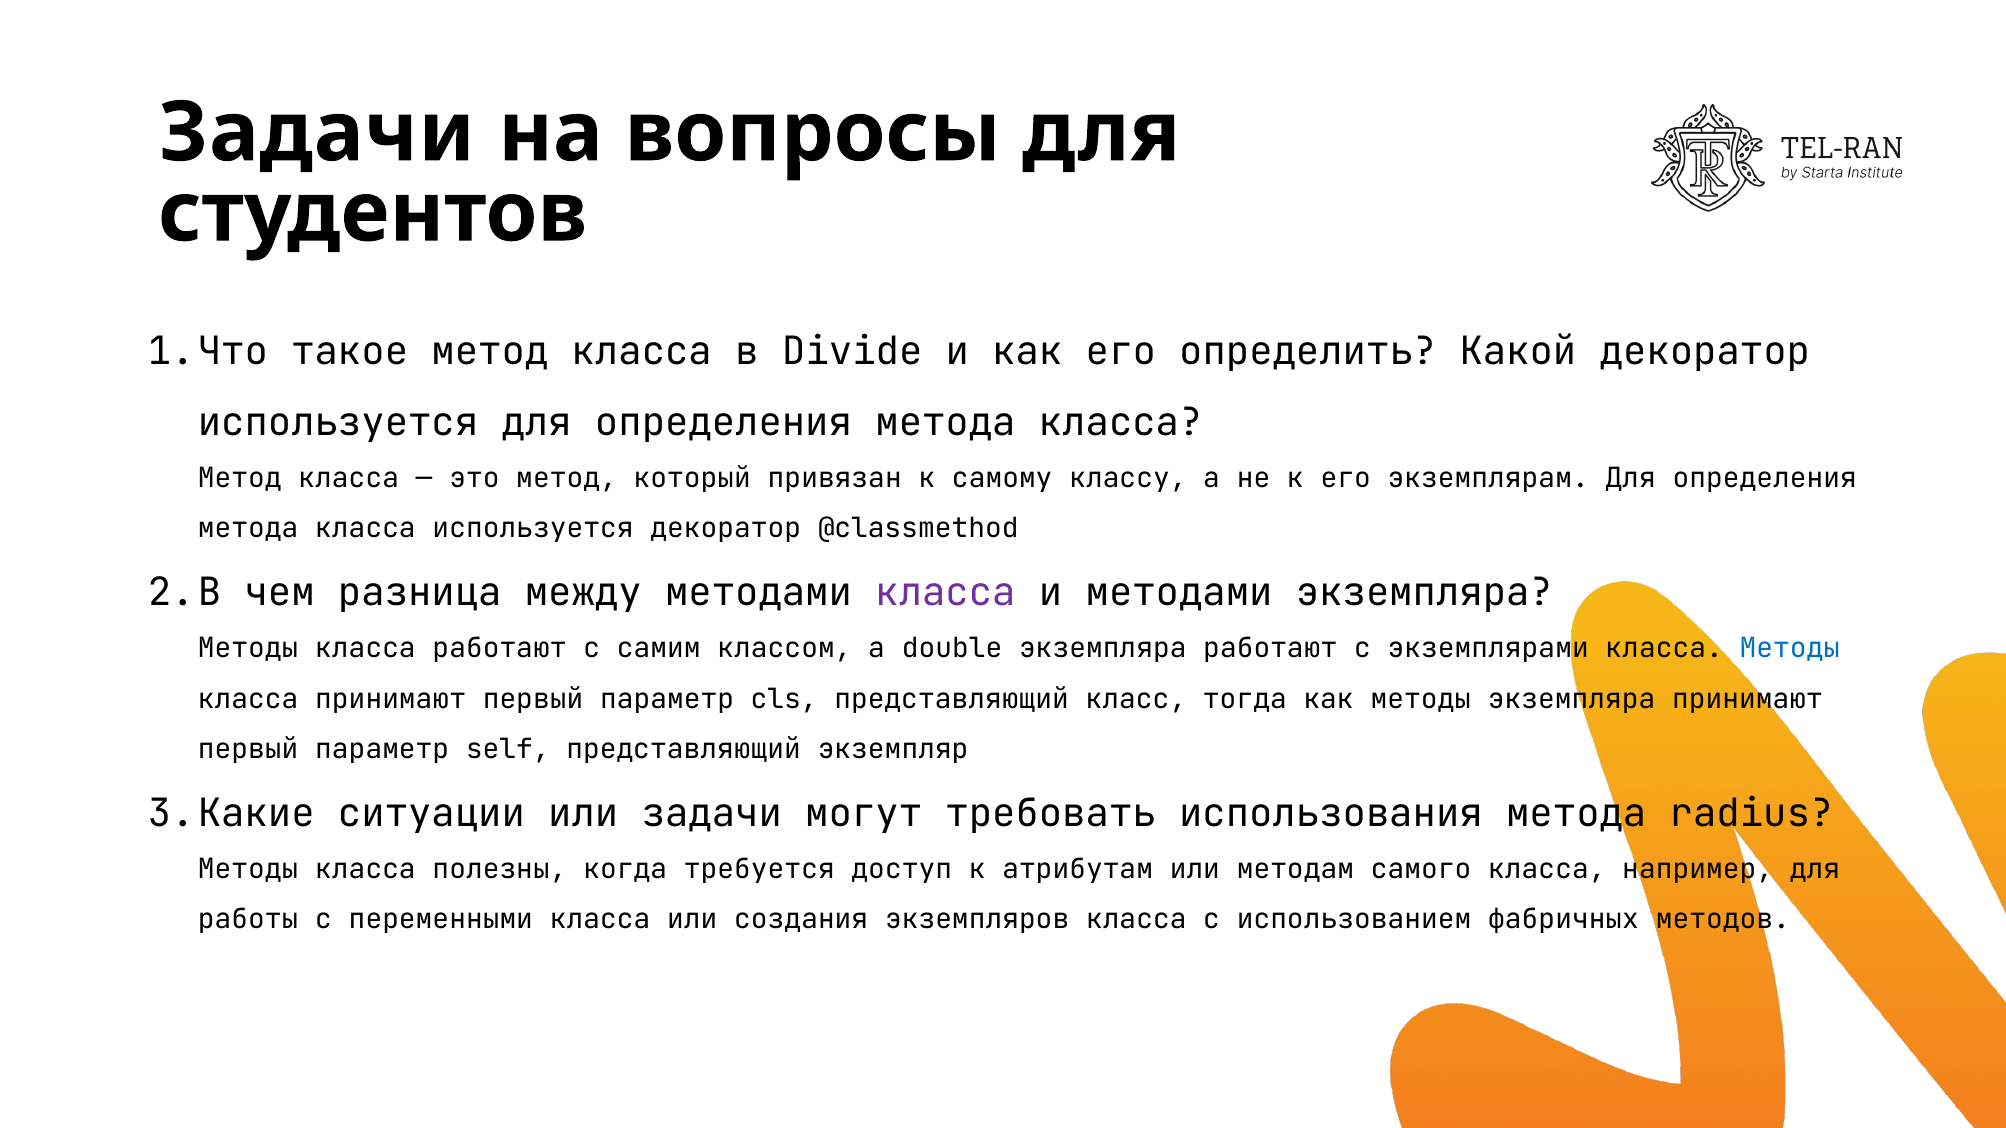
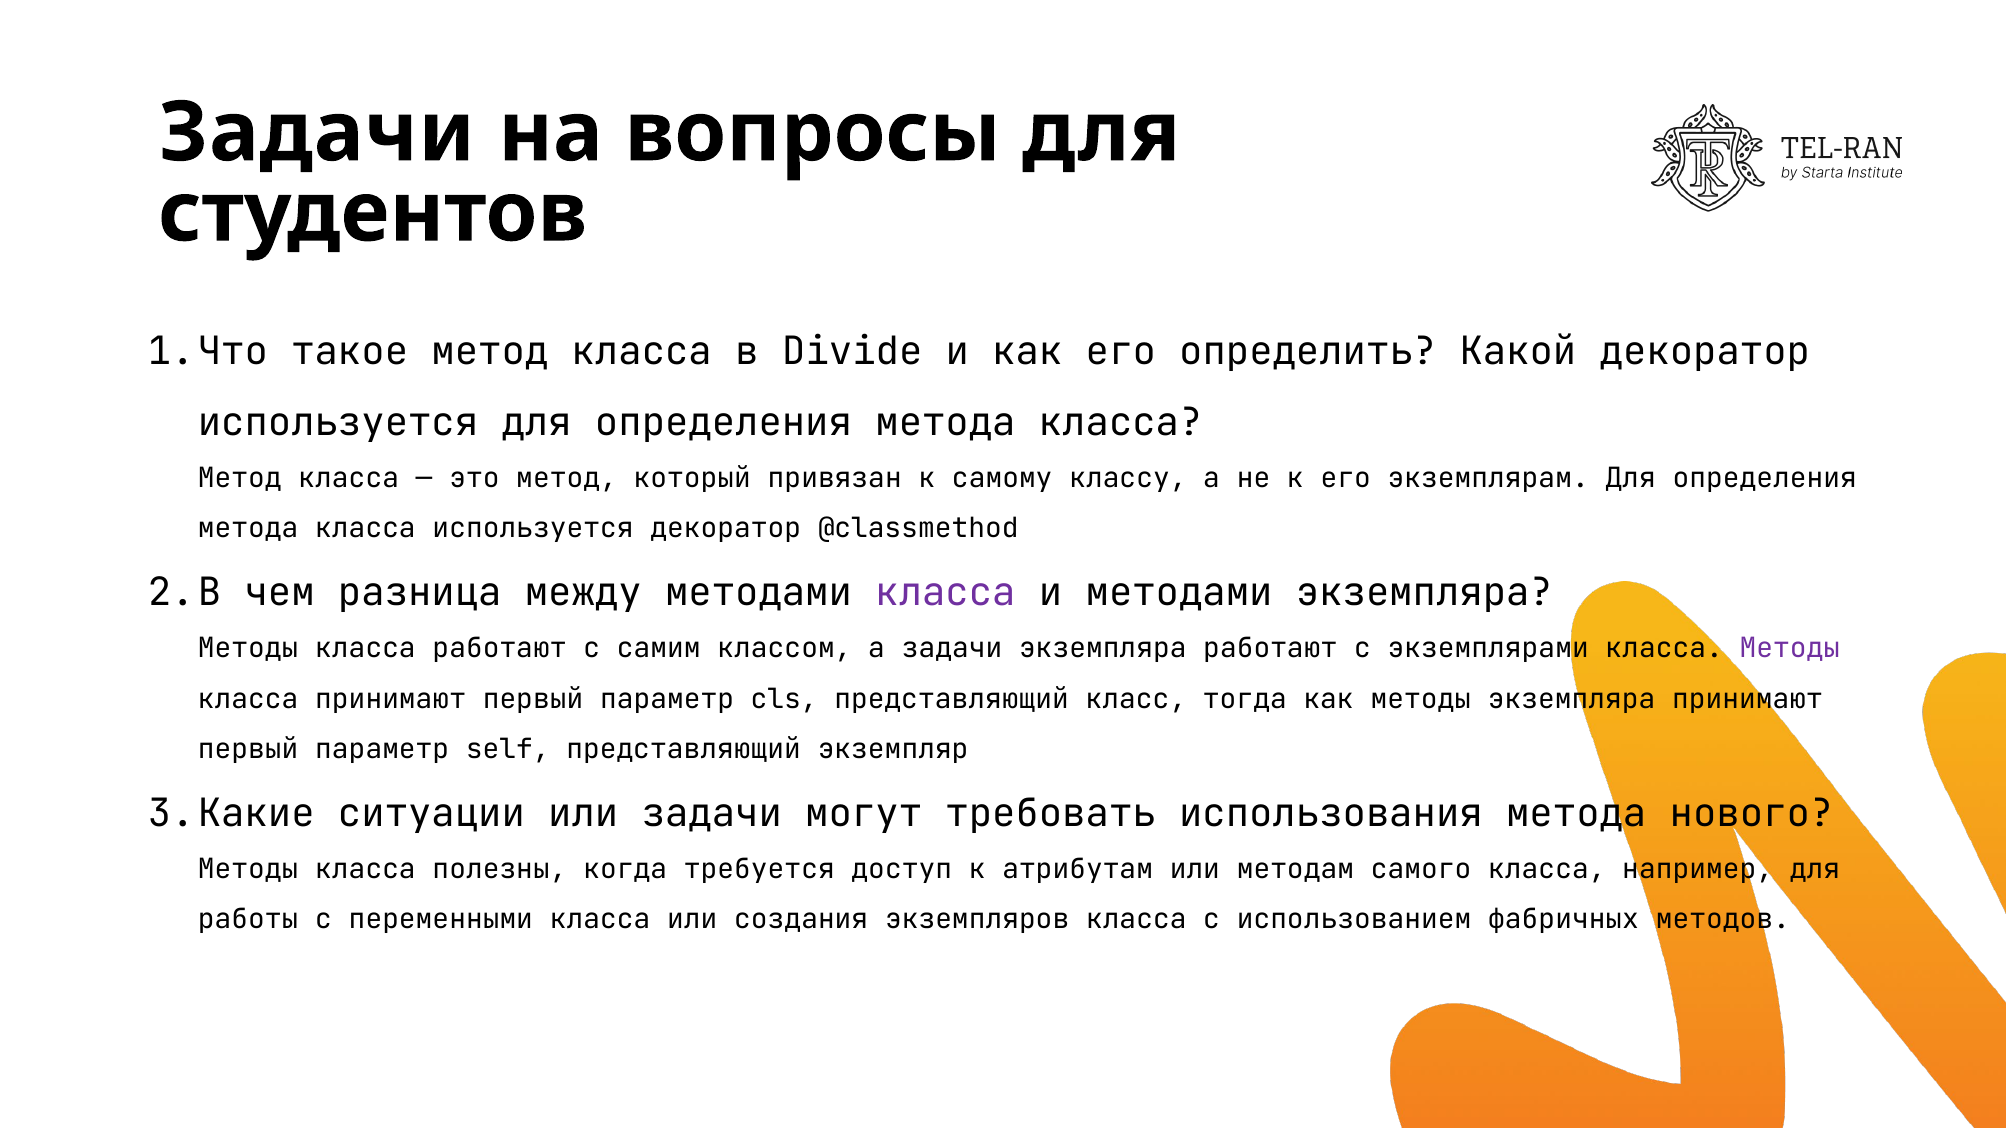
а double: double -> задачи
Методы at (1790, 649) colour: blue -> purple
radius: radius -> нового
